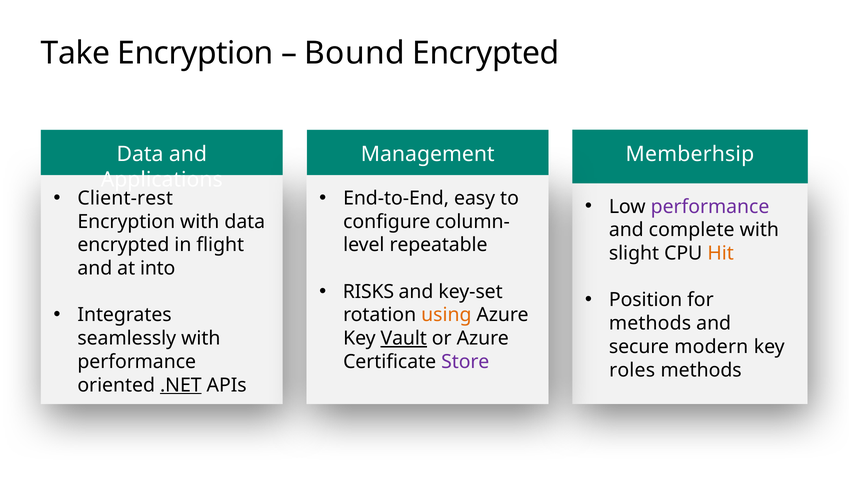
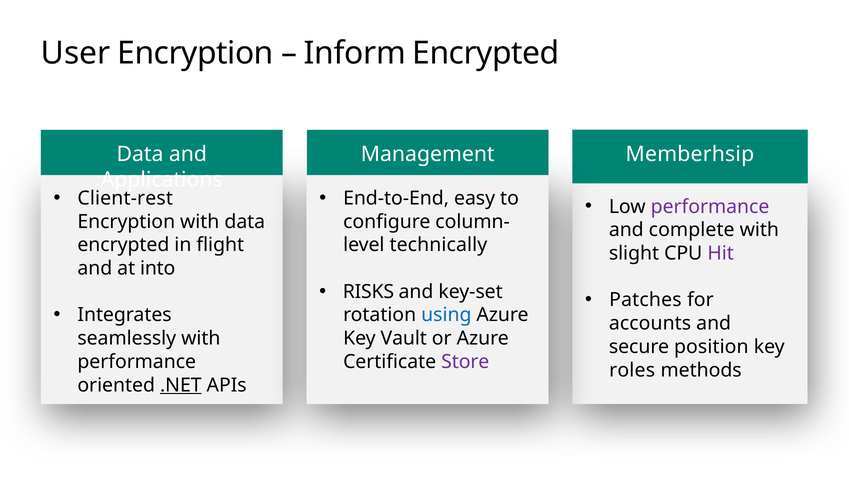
Take: Take -> User
Bound: Bound -> Inform
repeatable: repeatable -> technically
Hit colour: orange -> purple
Position: Position -> Patches
using colour: orange -> blue
methods at (650, 323): methods -> accounts
Vault underline: present -> none
modern: modern -> position
